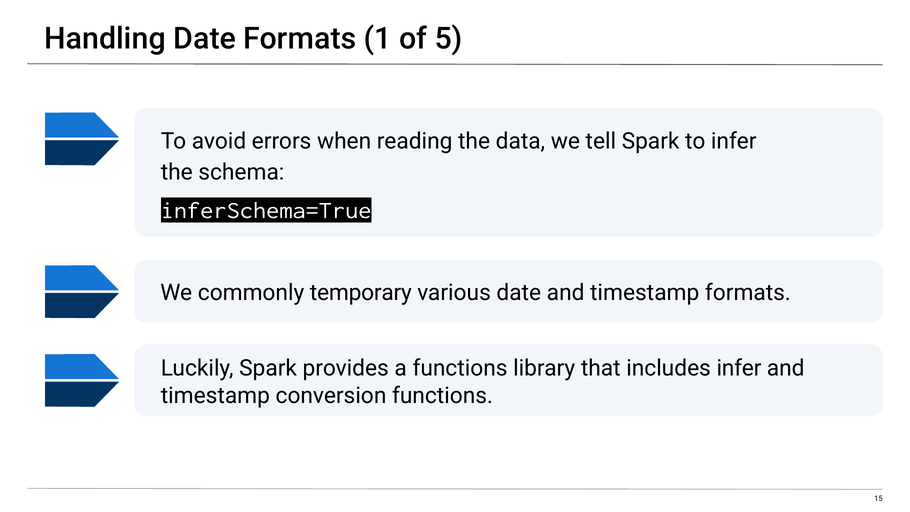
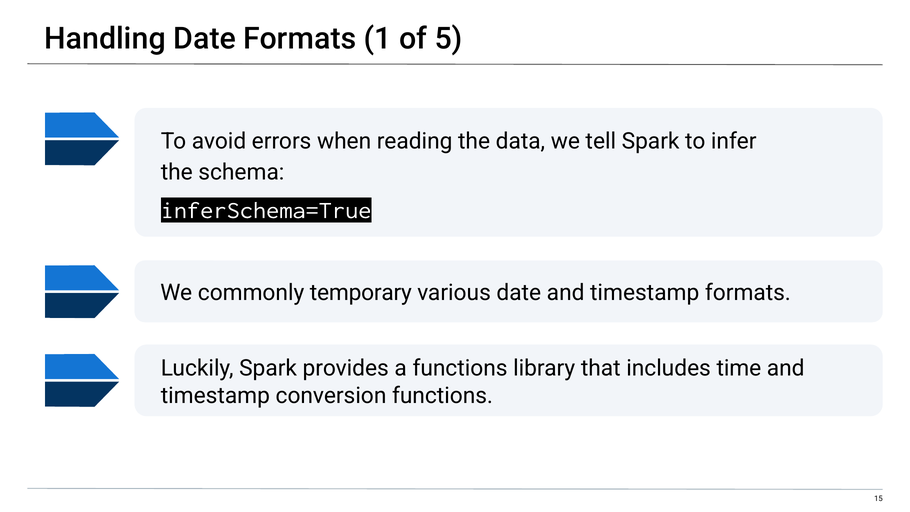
includes infer: infer -> time
